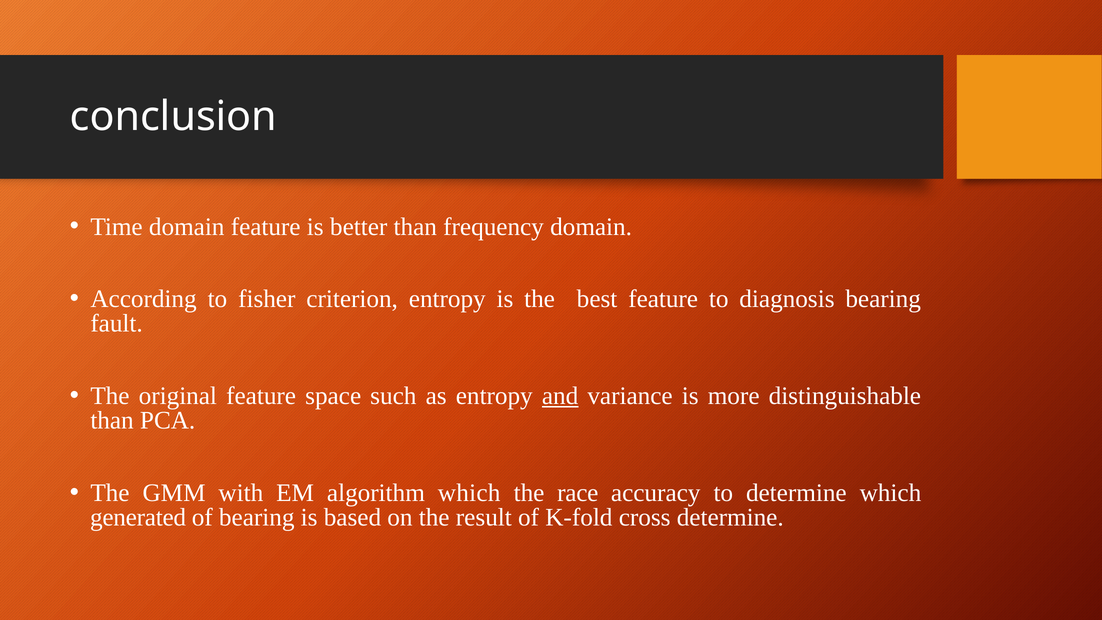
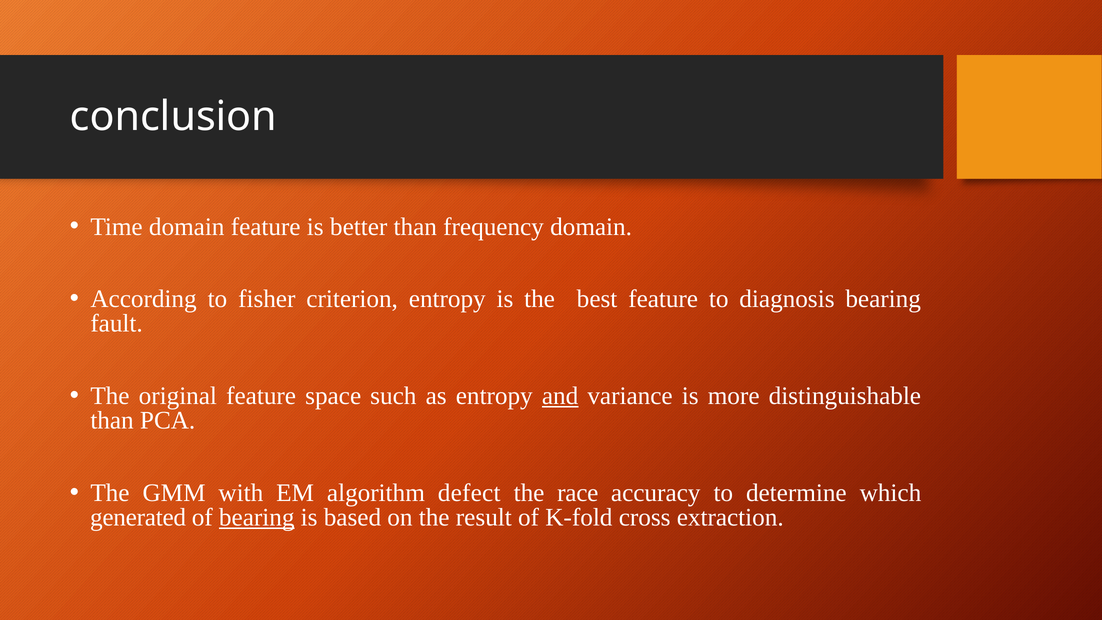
algorithm which: which -> defect
bearing at (257, 517) underline: none -> present
cross determine: determine -> extraction
